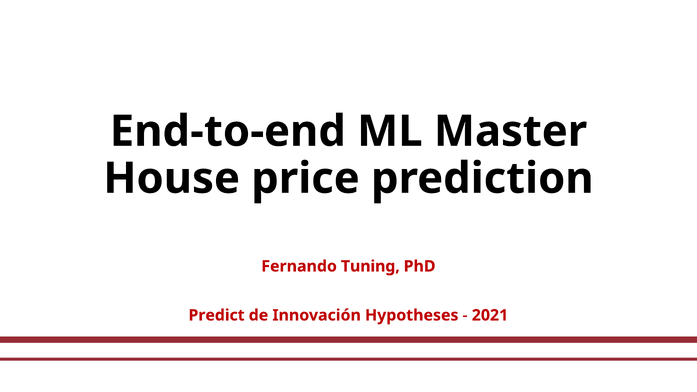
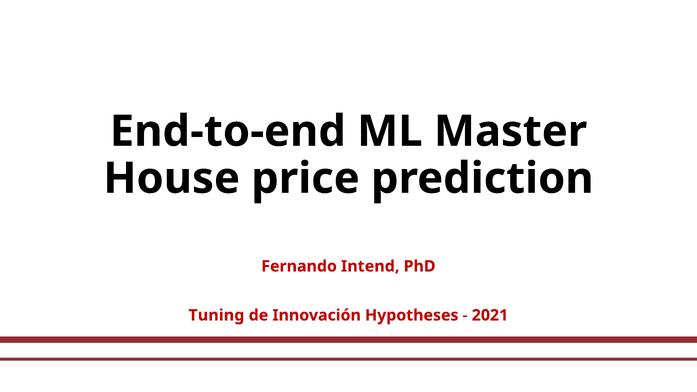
Tuning: Tuning -> Intend
Predict: Predict -> Tuning
